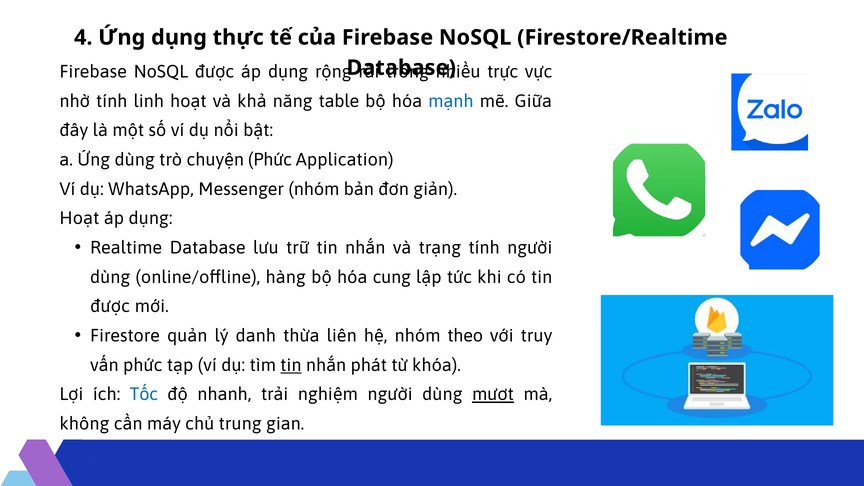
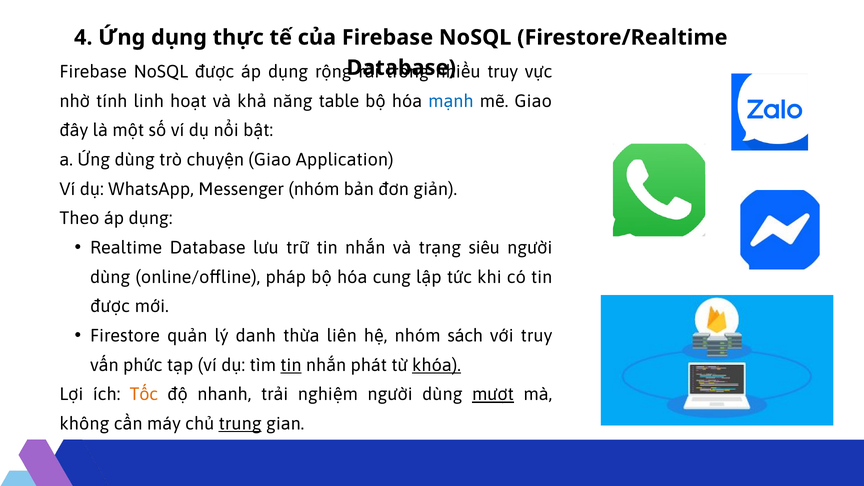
trực at (503, 72): trực -> truy
mẽ Giữa: Giữa -> Giao
chuyện Phức: Phức -> Giao
Hoạt at (79, 219): Hoạt -> Theo
trạng tính: tính -> siêu
hàng: hàng -> pháp
theo: theo -> sách
khóa underline: none -> present
Tốc colour: blue -> orange
trung underline: none -> present
